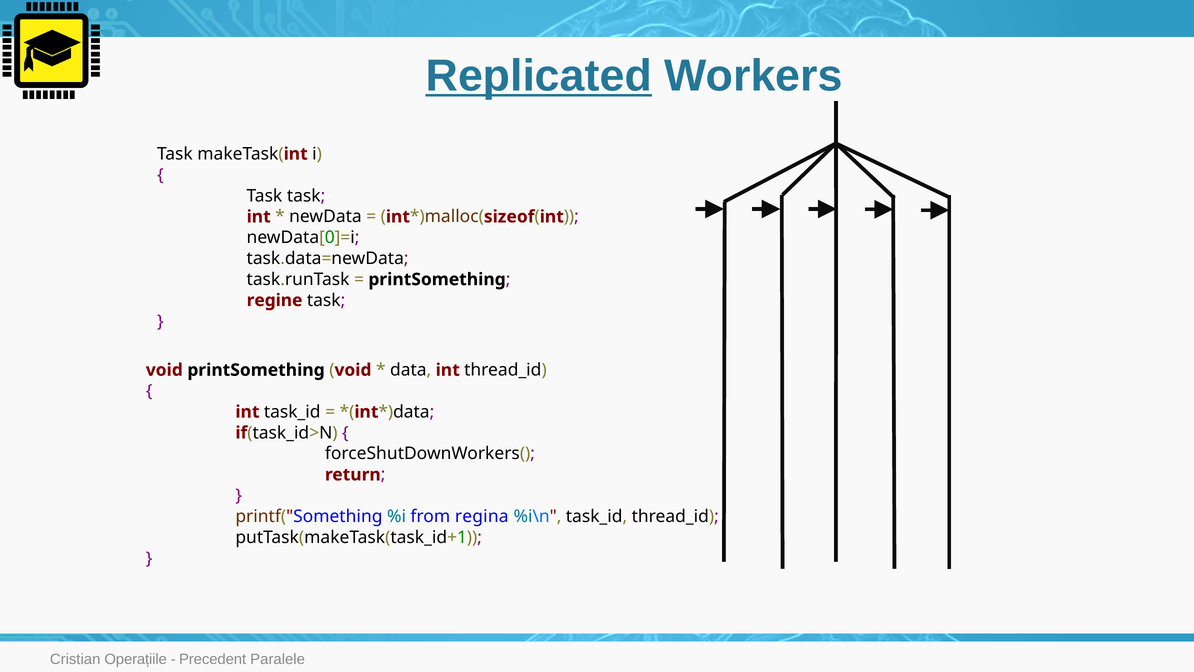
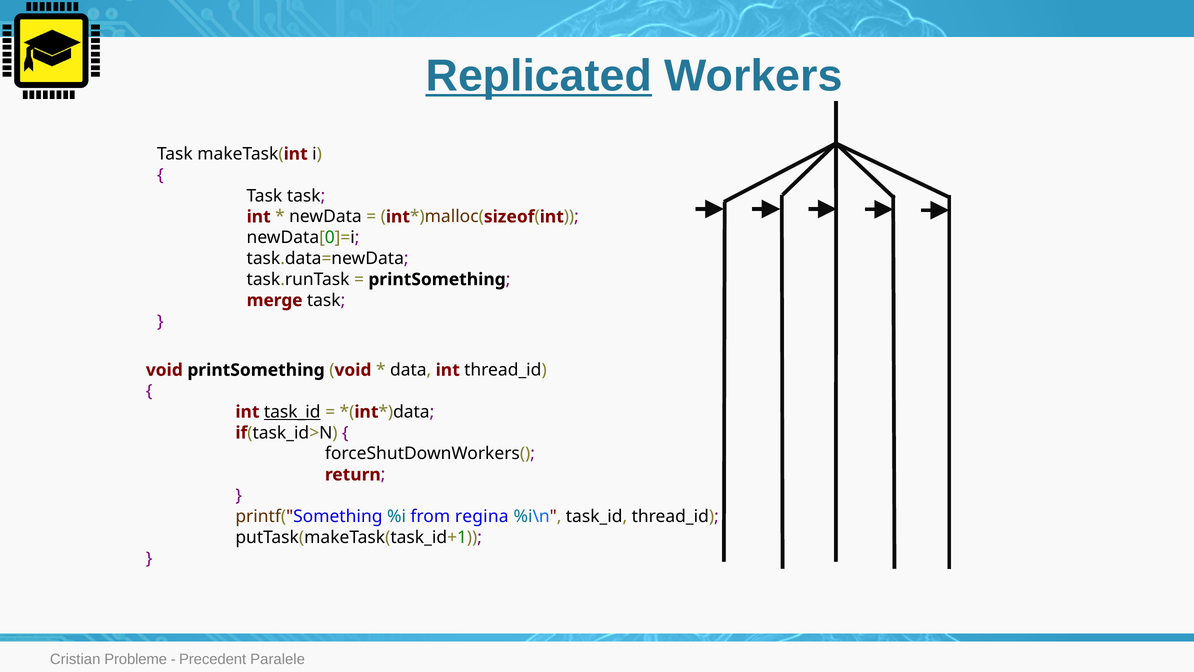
regine: regine -> merge
task_id at (292, 412) underline: none -> present
Operațiile: Operațiile -> Probleme
